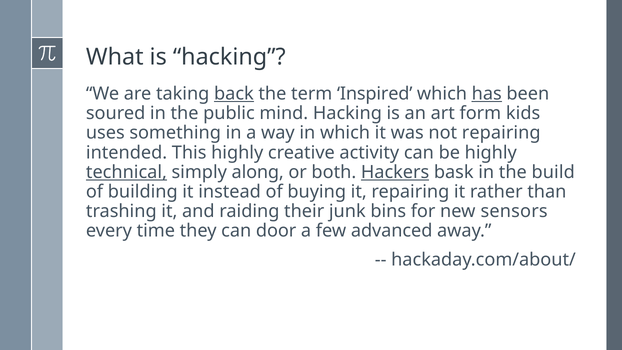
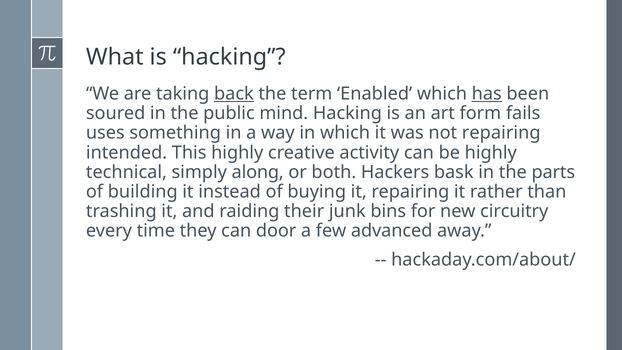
Inspired: Inspired -> Enabled
kids: kids -> fails
technical underline: present -> none
Hackers underline: present -> none
build: build -> parts
sensors: sensors -> circuitry
